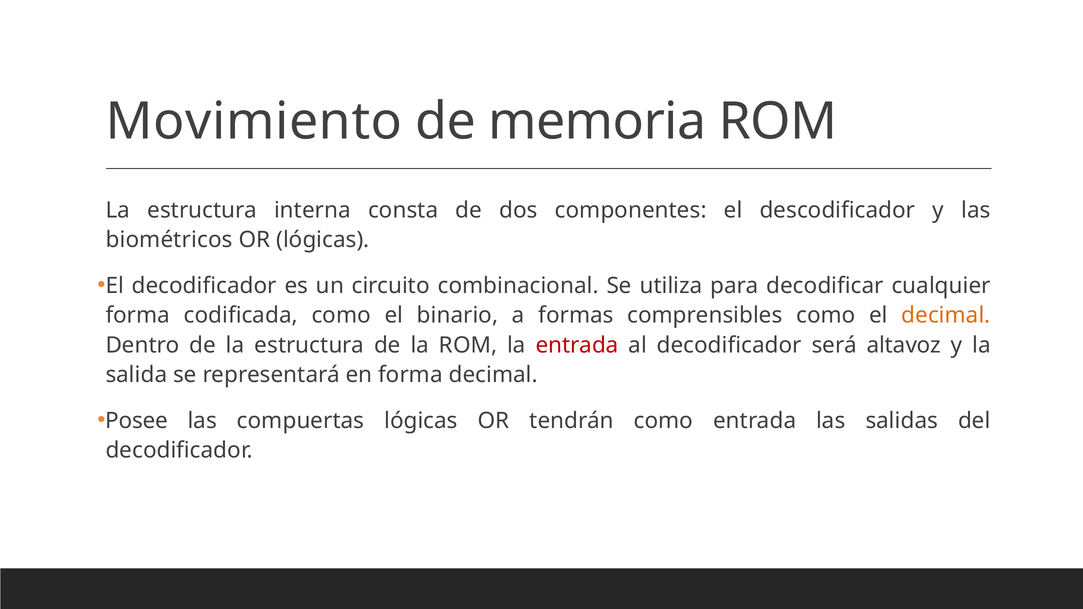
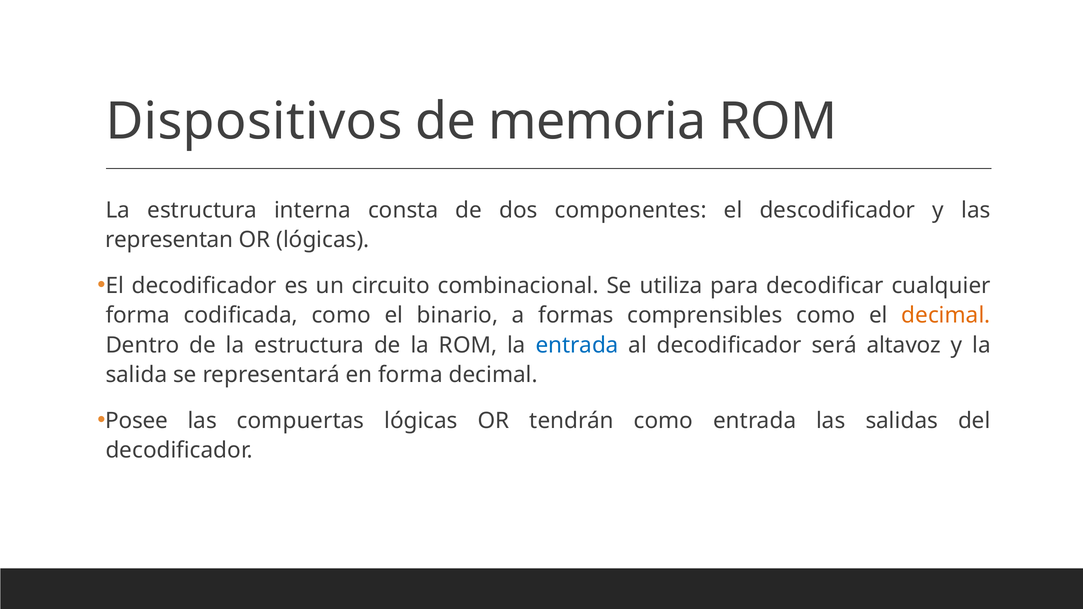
Movimiento: Movimiento -> Dispositivos
biométricos: biométricos -> representan
entrada at (577, 345) colour: red -> blue
